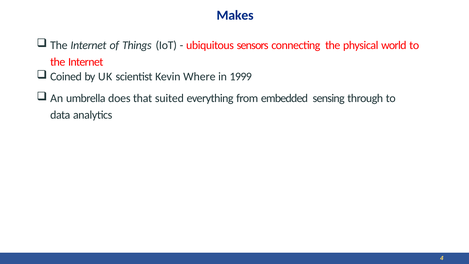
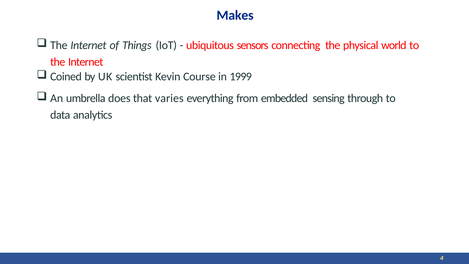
Where: Where -> Course
suited: suited -> varies
